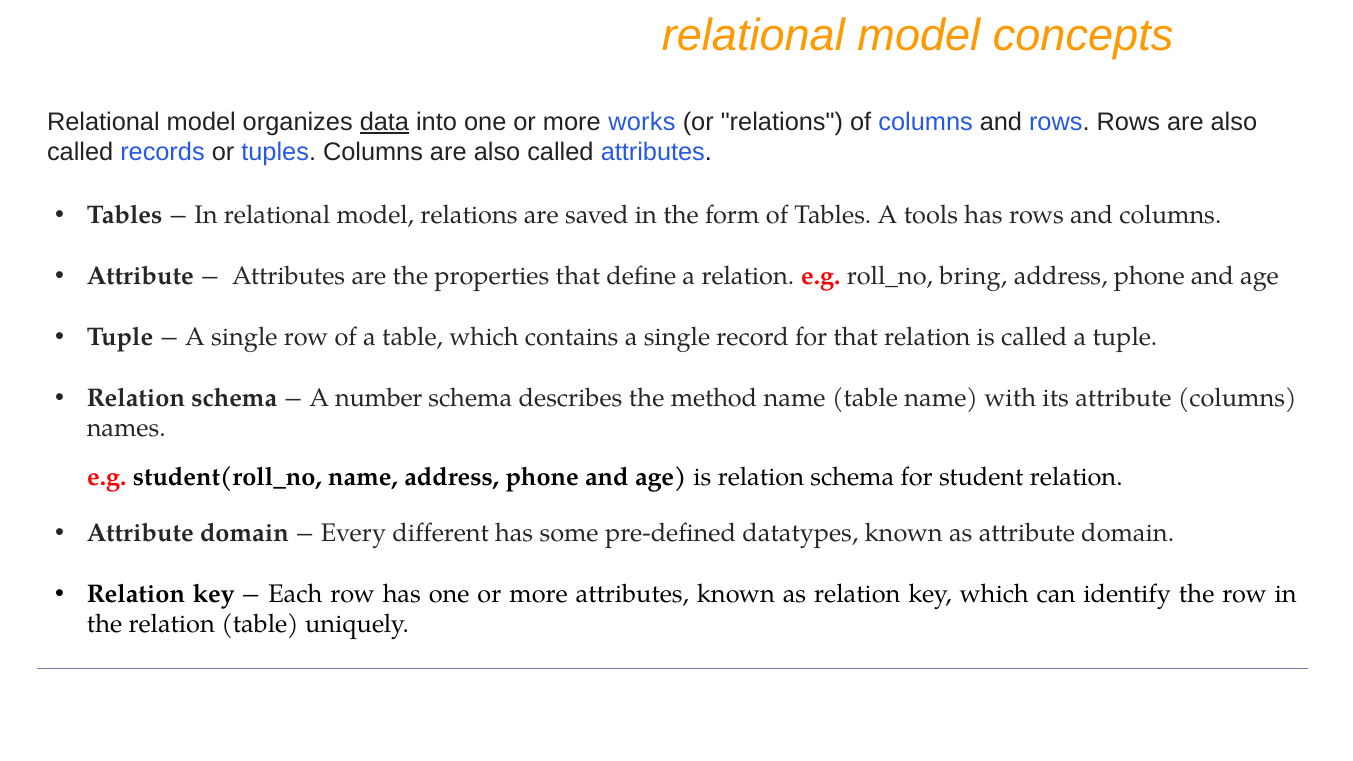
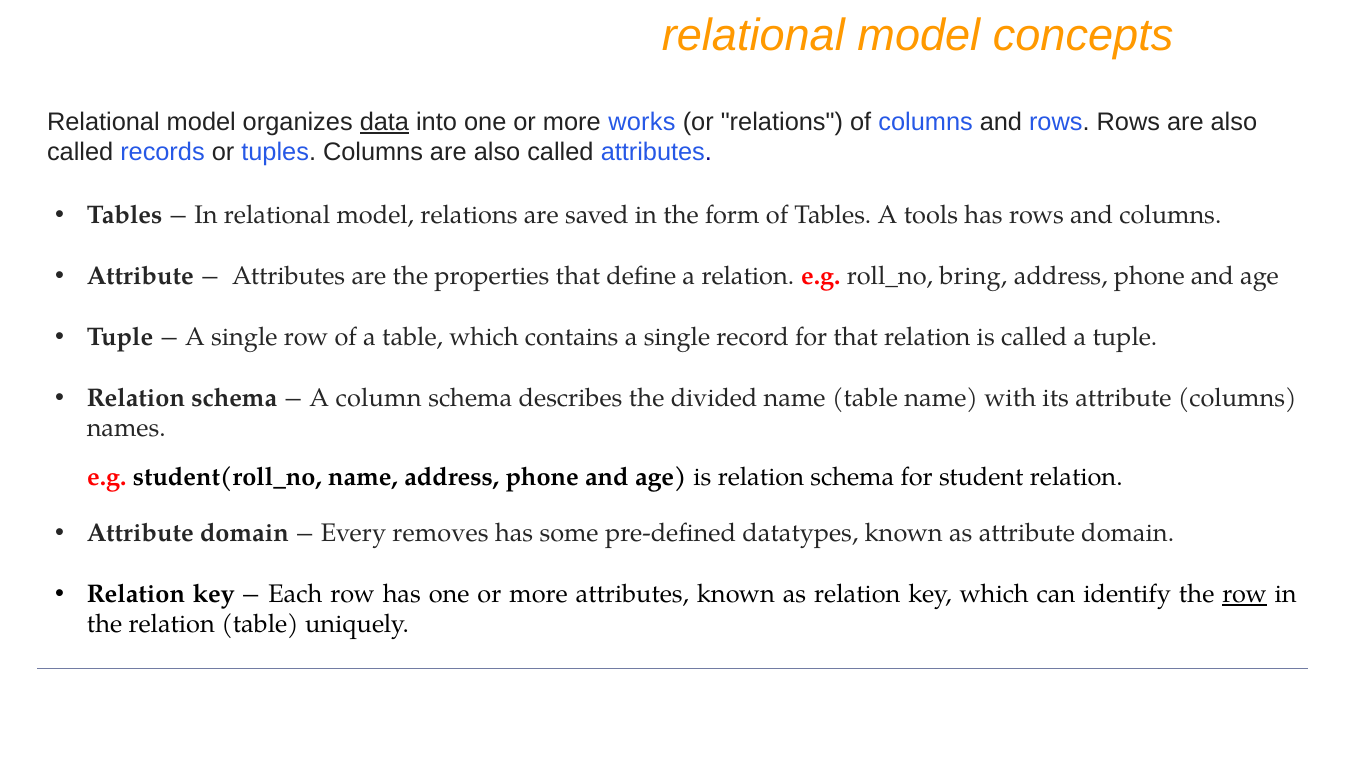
number: number -> column
method: method -> divided
different: different -> removes
row at (1245, 594) underline: none -> present
